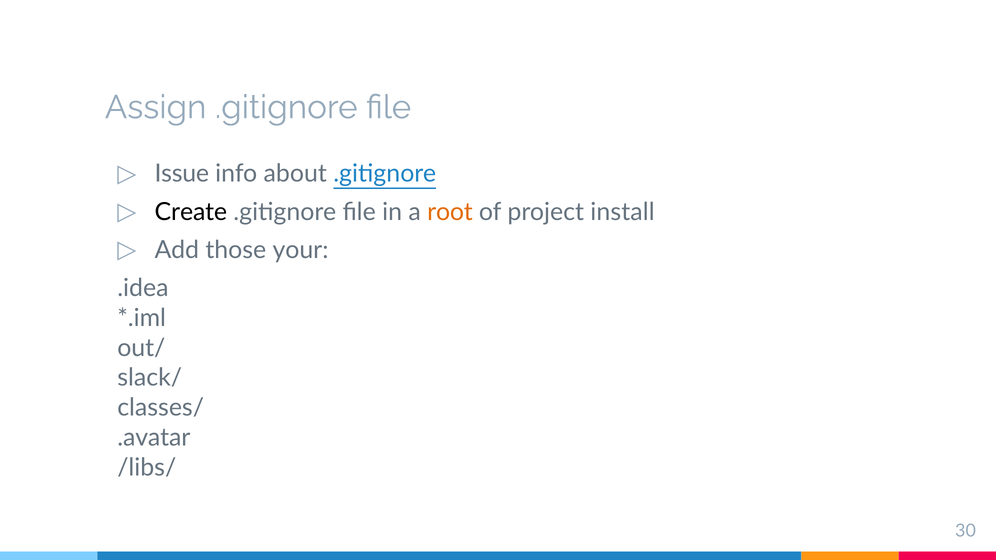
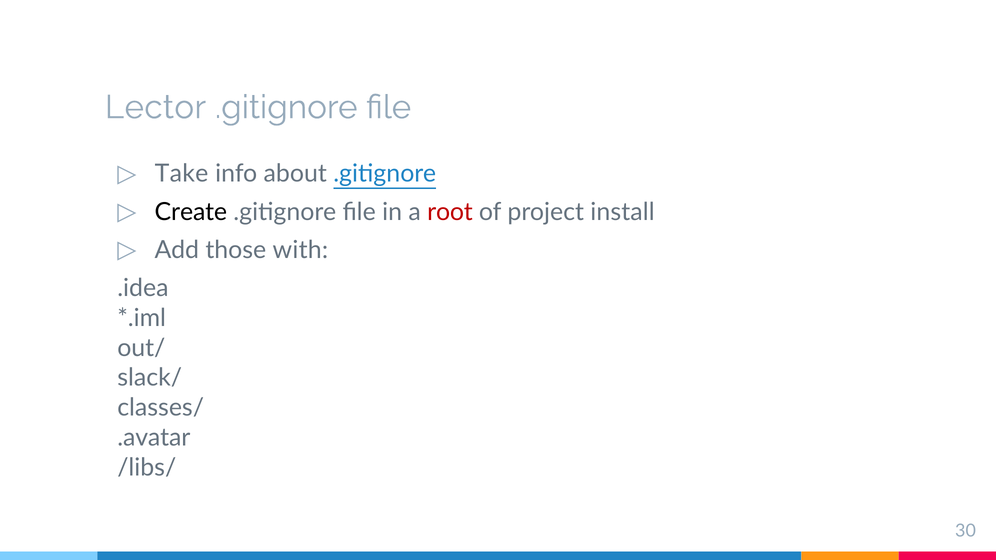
Assign: Assign -> Lector
Issue: Issue -> Take
root colour: orange -> red
your: your -> with
